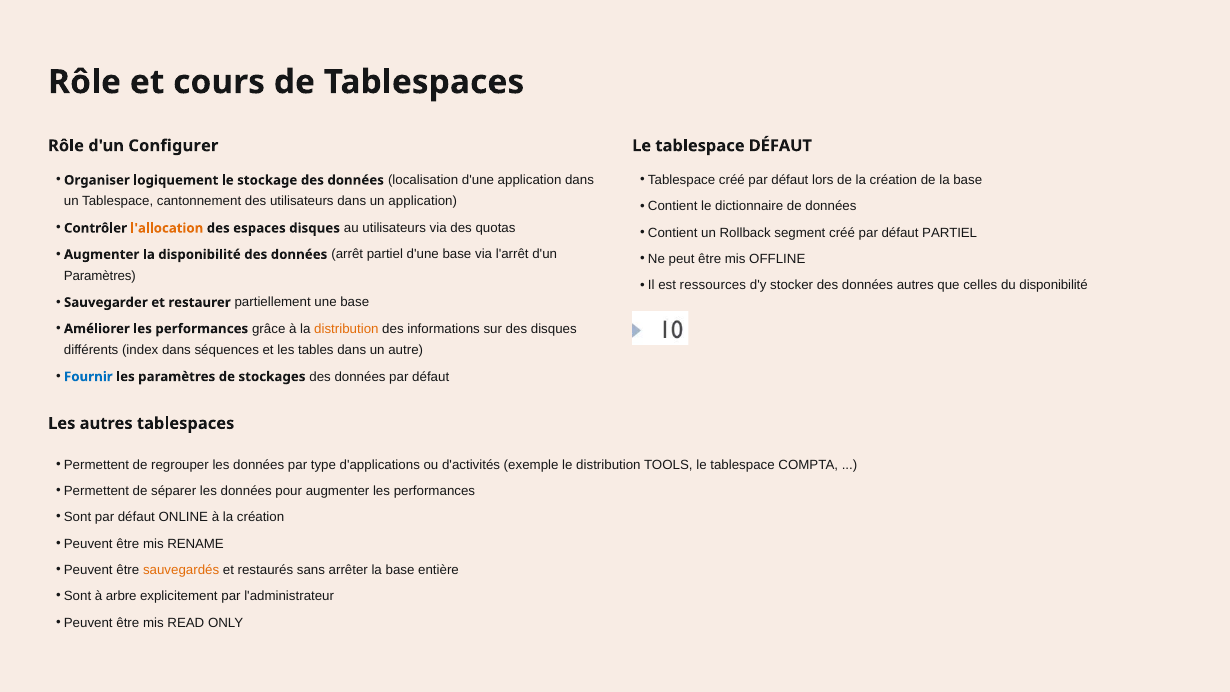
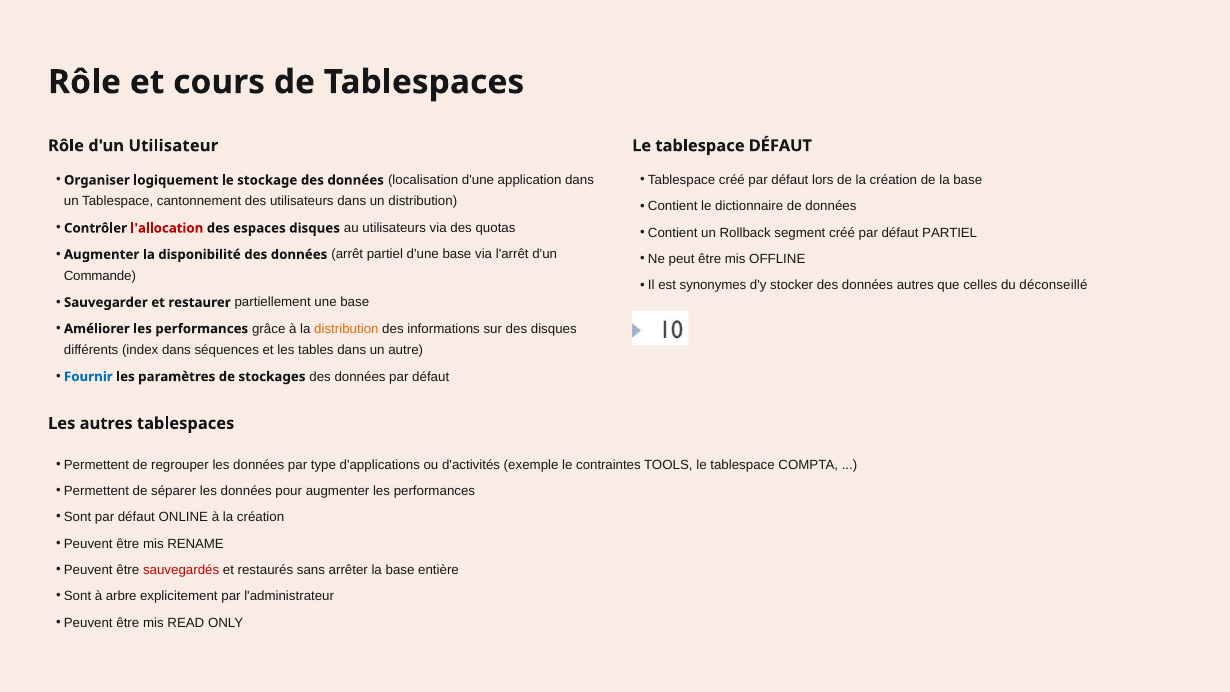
Configurer: Configurer -> Utilisateur
un application: application -> distribution
l'allocation colour: orange -> red
Paramètres at (100, 276): Paramètres -> Commande
ressources: ressources -> synonymes
du disponibilité: disponibilité -> déconseillé
le distribution: distribution -> contraintes
sauvegardés colour: orange -> red
